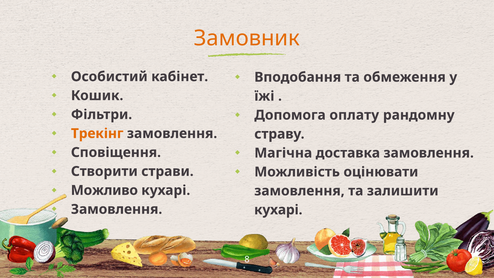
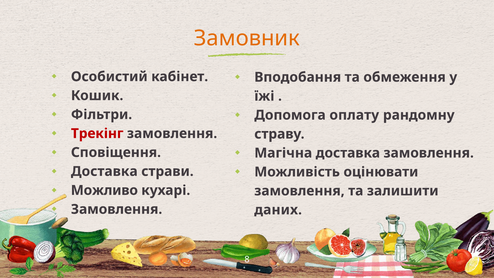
Трекінг colour: orange -> red
Створити at (104, 171): Створити -> Доставка
кухарі at (278, 210): кухарі -> даних
